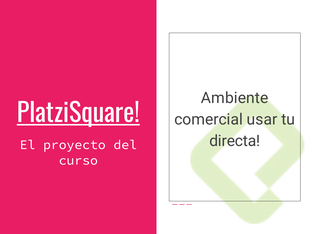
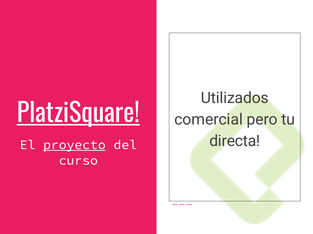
Ambiente: Ambiente -> Utilizados
usar: usar -> pero
proyecto underline: none -> present
